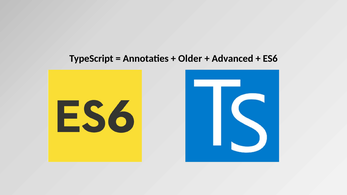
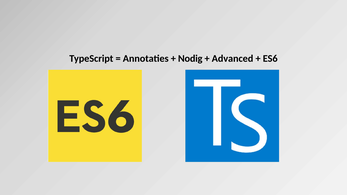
Older: Older -> Nodig
